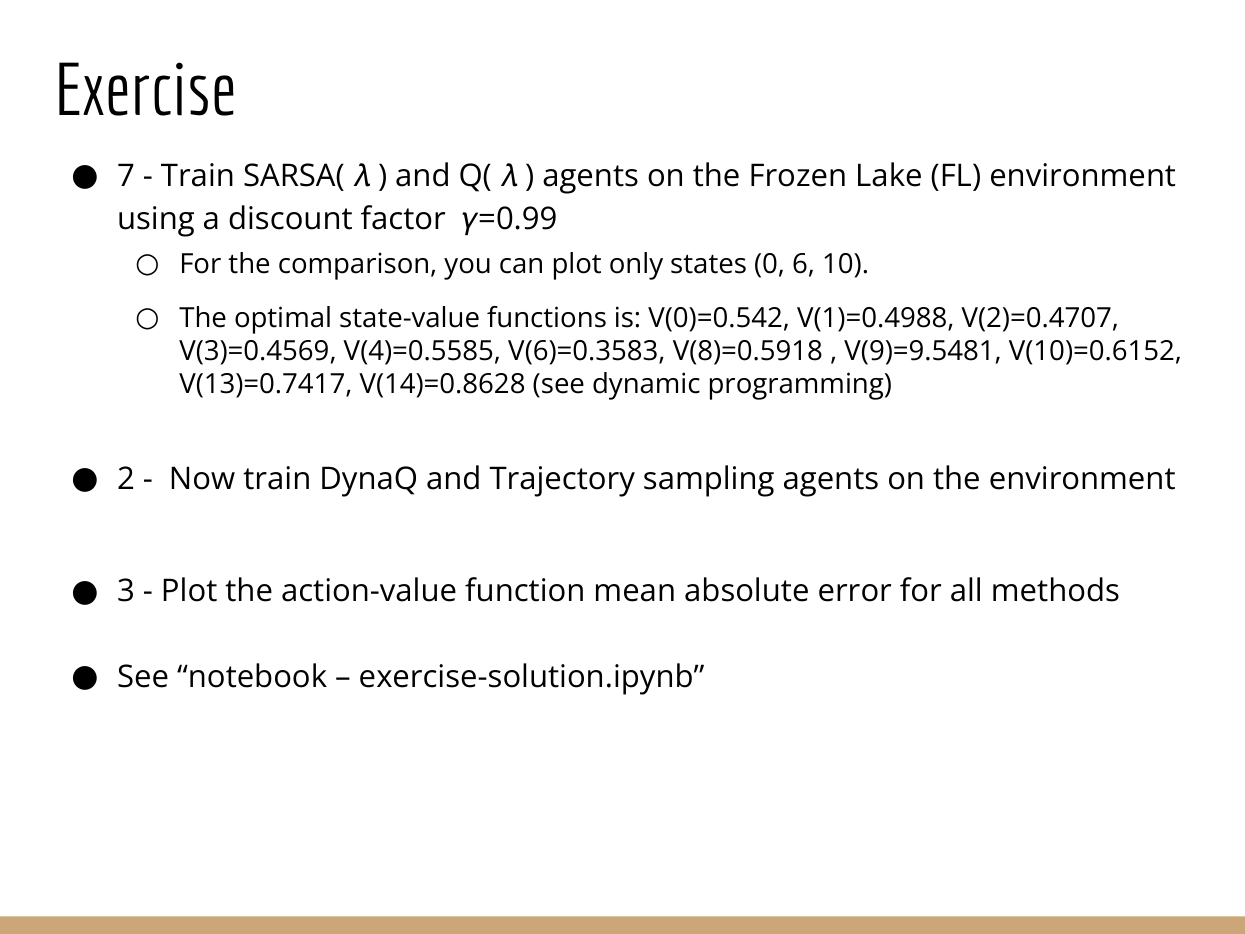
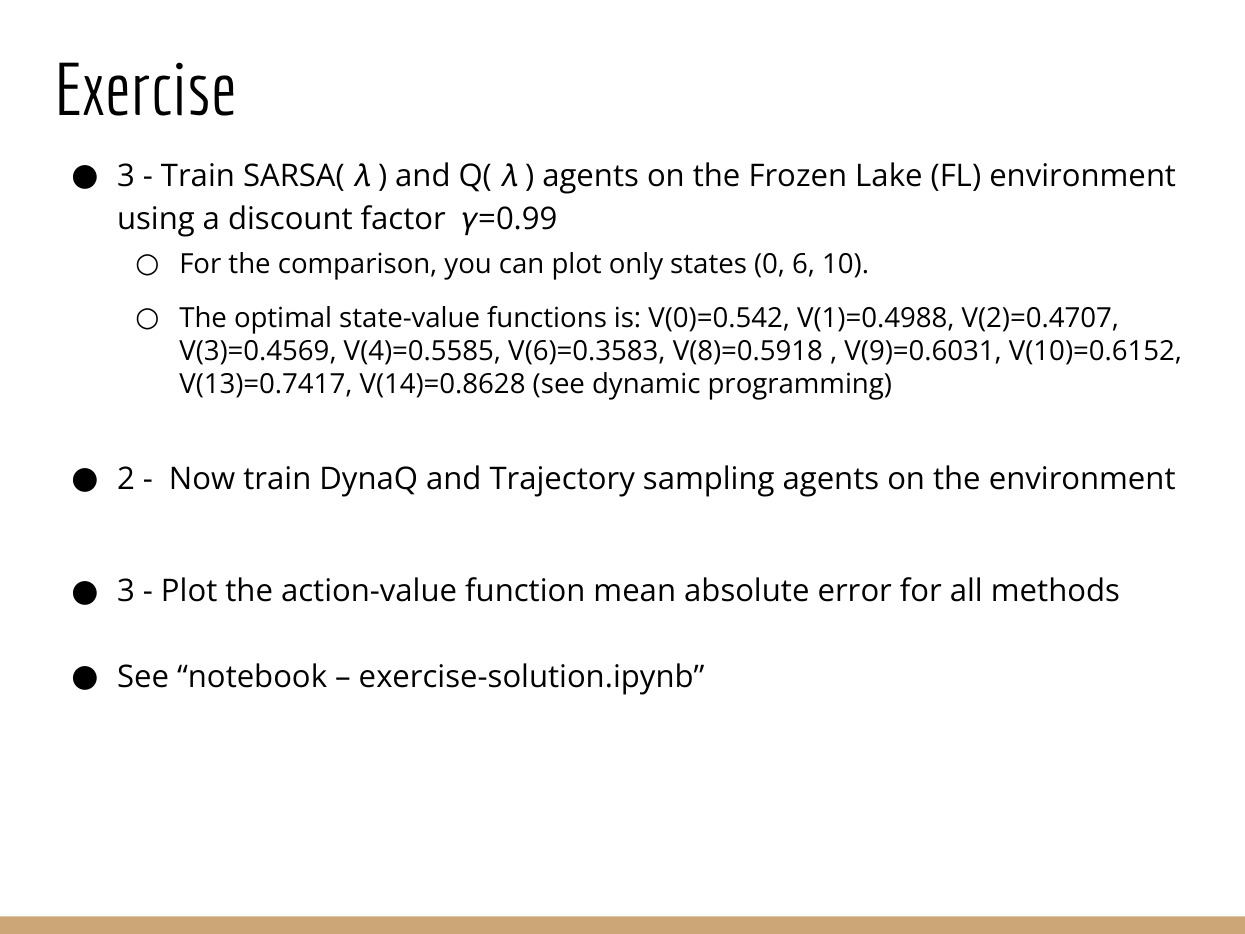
7 at (126, 176): 7 -> 3
V(9)=9.5481: V(9)=9.5481 -> V(9)=0.6031
